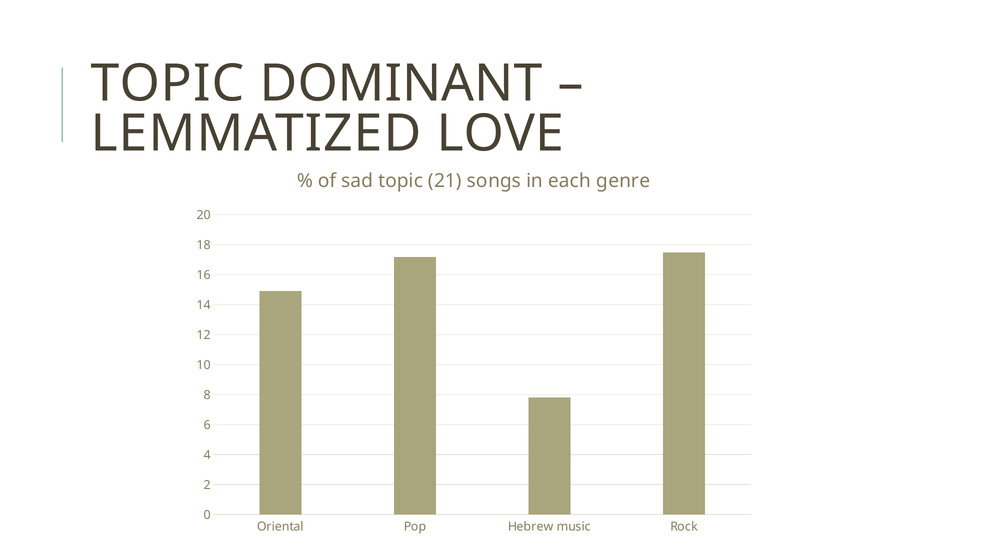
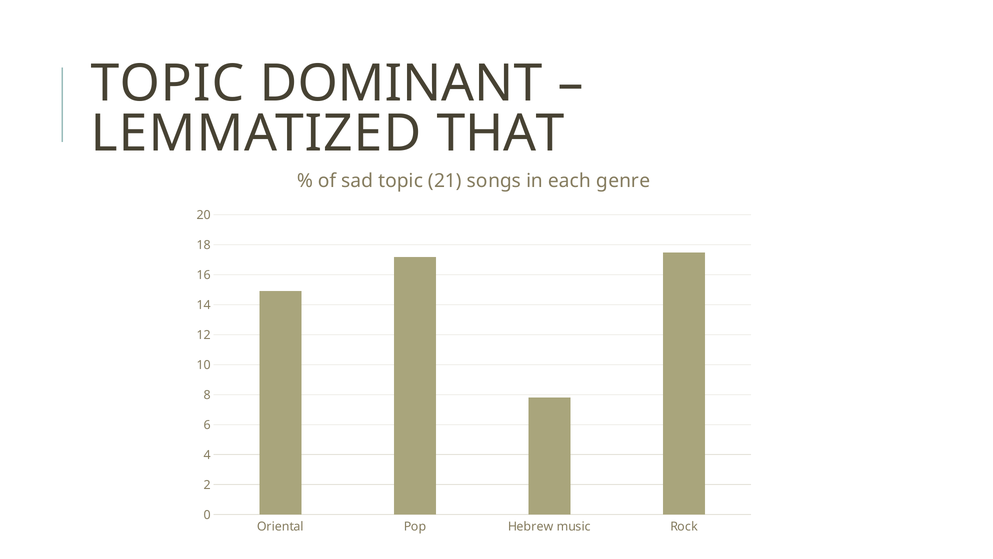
LOVE: LOVE -> THAT
